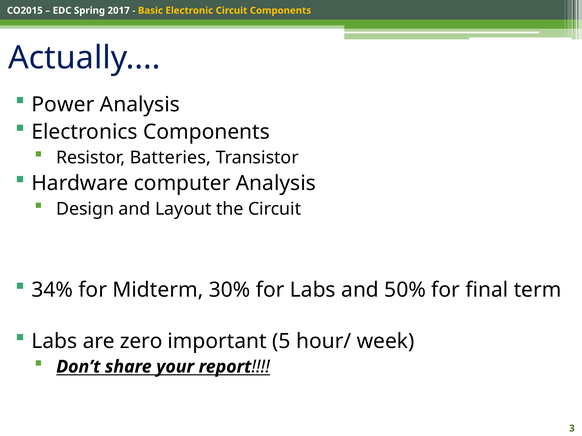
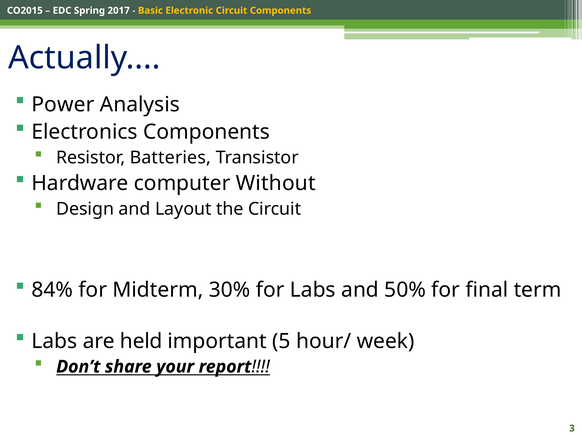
computer Analysis: Analysis -> Without
34%: 34% -> 84%
zero: zero -> held
